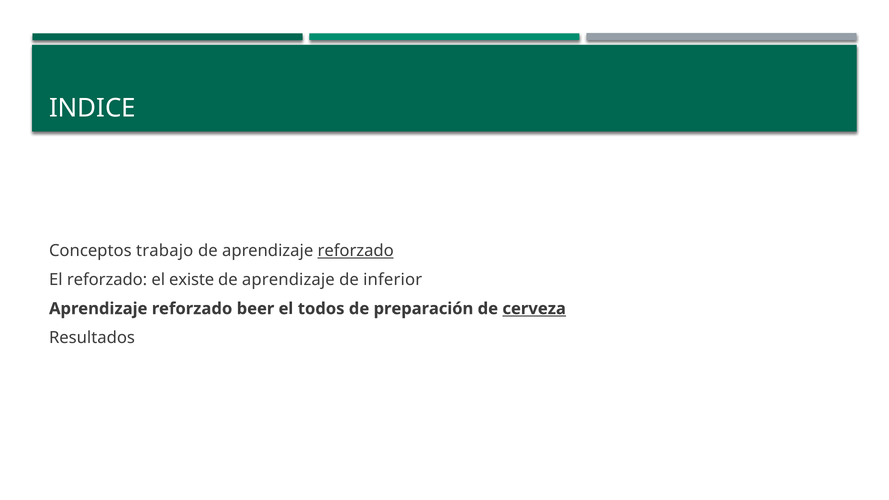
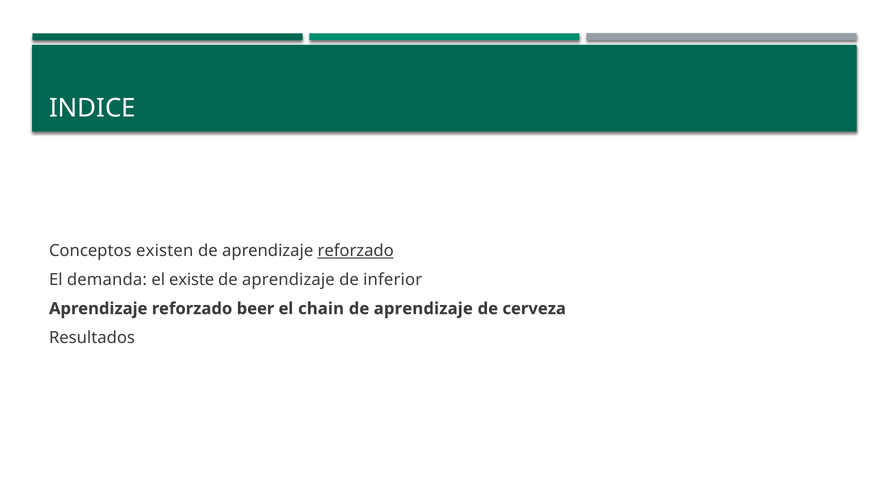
trabajo: trabajo -> existen
El reforzado: reforzado -> demanda
todos: todos -> chain
preparación at (423, 309): preparación -> aprendizaje
cerveza underline: present -> none
